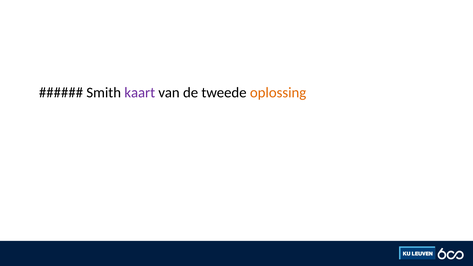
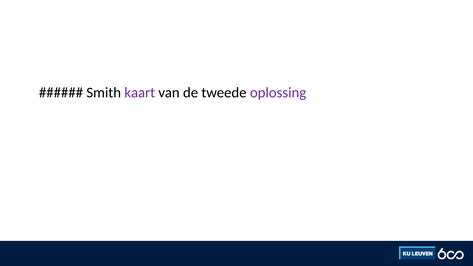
oplossing colour: orange -> purple
